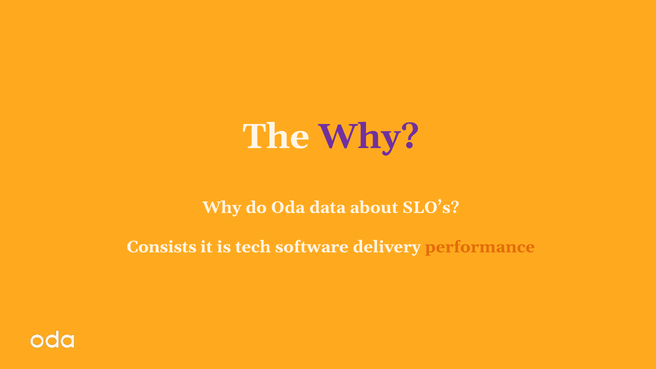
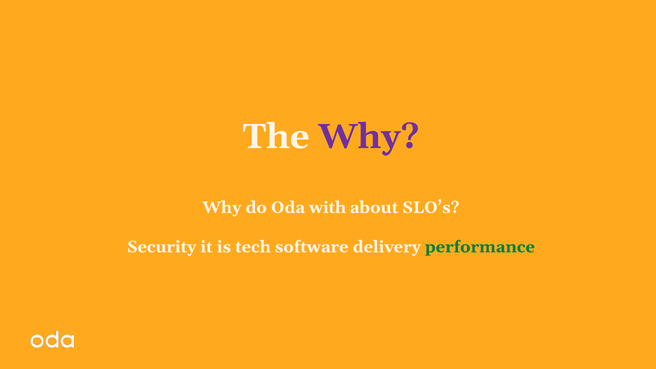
data: data -> with
Consists: Consists -> Security
performance colour: orange -> green
